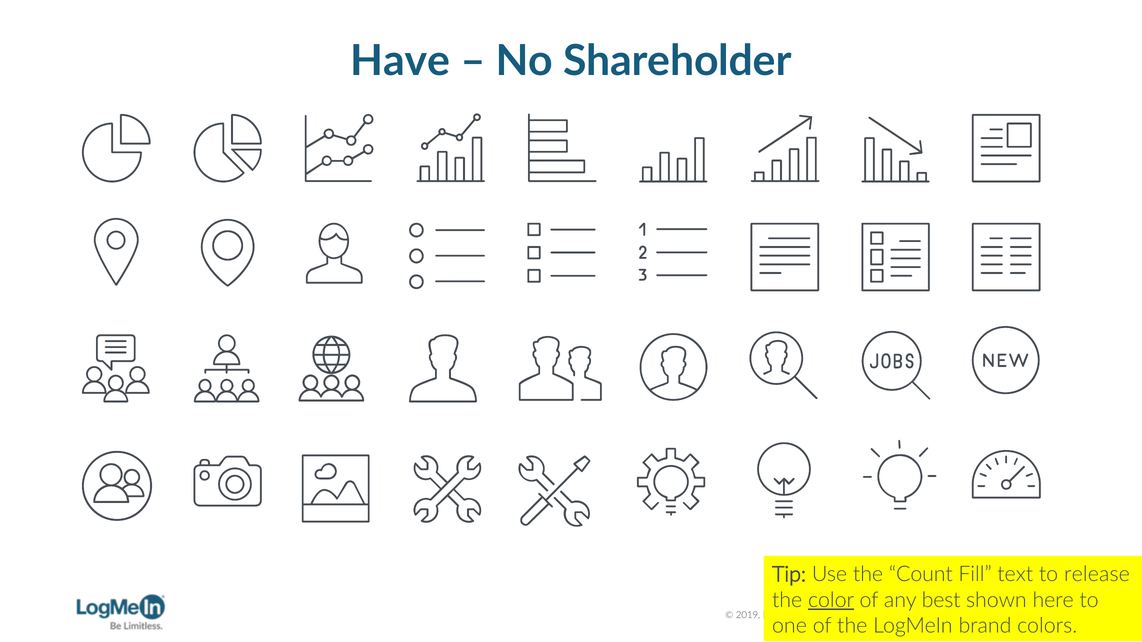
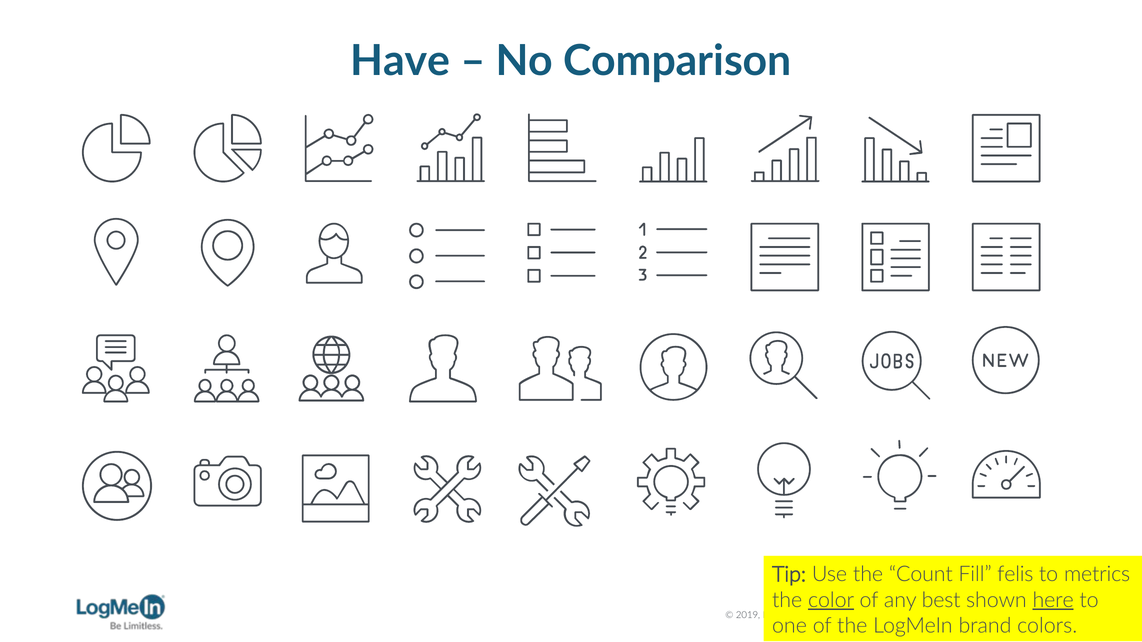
Shareholder: Shareholder -> Comparison
text: text -> felis
release: release -> metrics
here underline: none -> present
